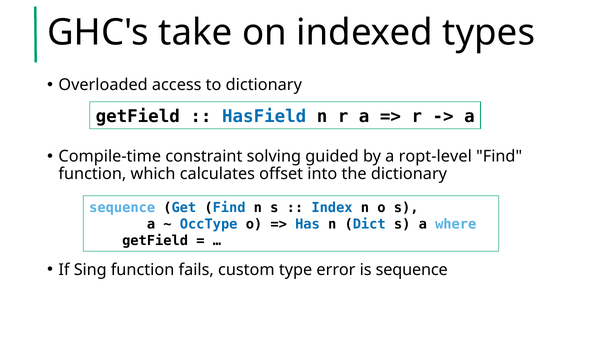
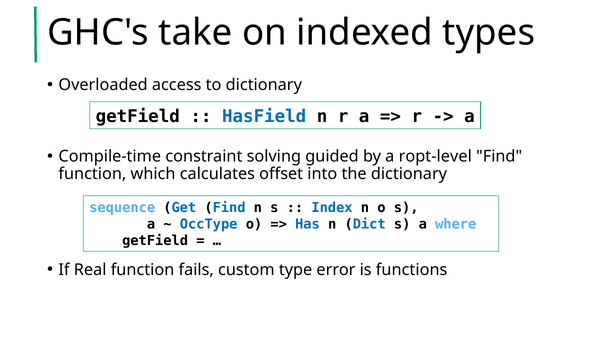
Sing: Sing -> Real
is sequence: sequence -> functions
